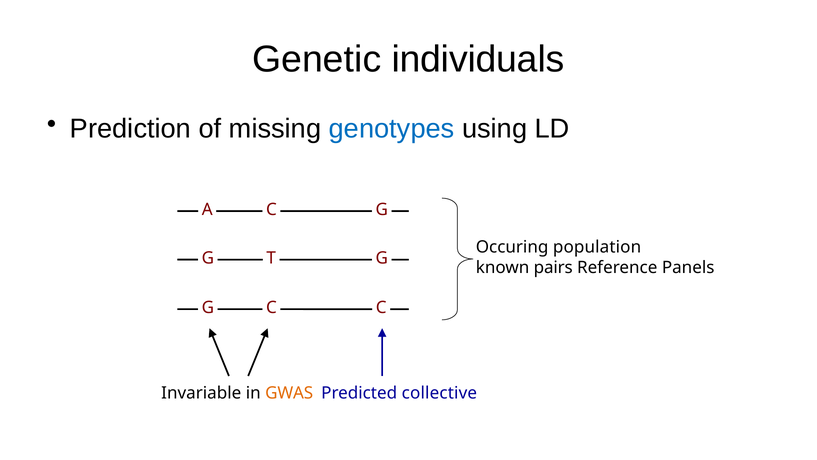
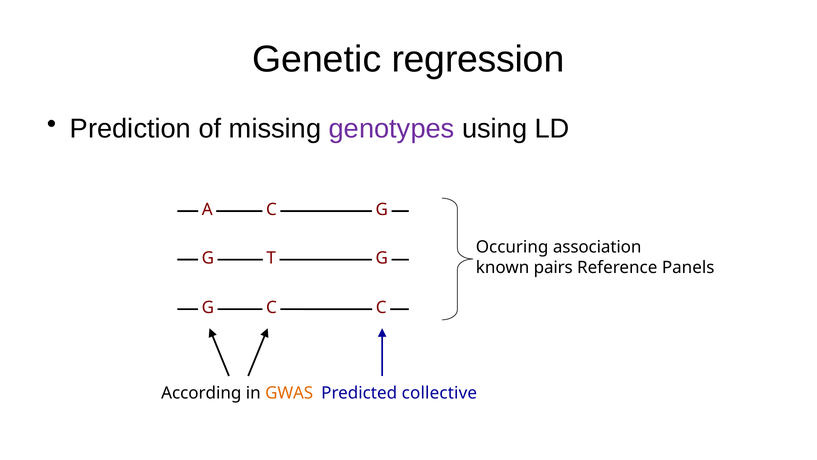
individuals: individuals -> regression
genotypes colour: blue -> purple
population: population -> association
Invariable: Invariable -> According
